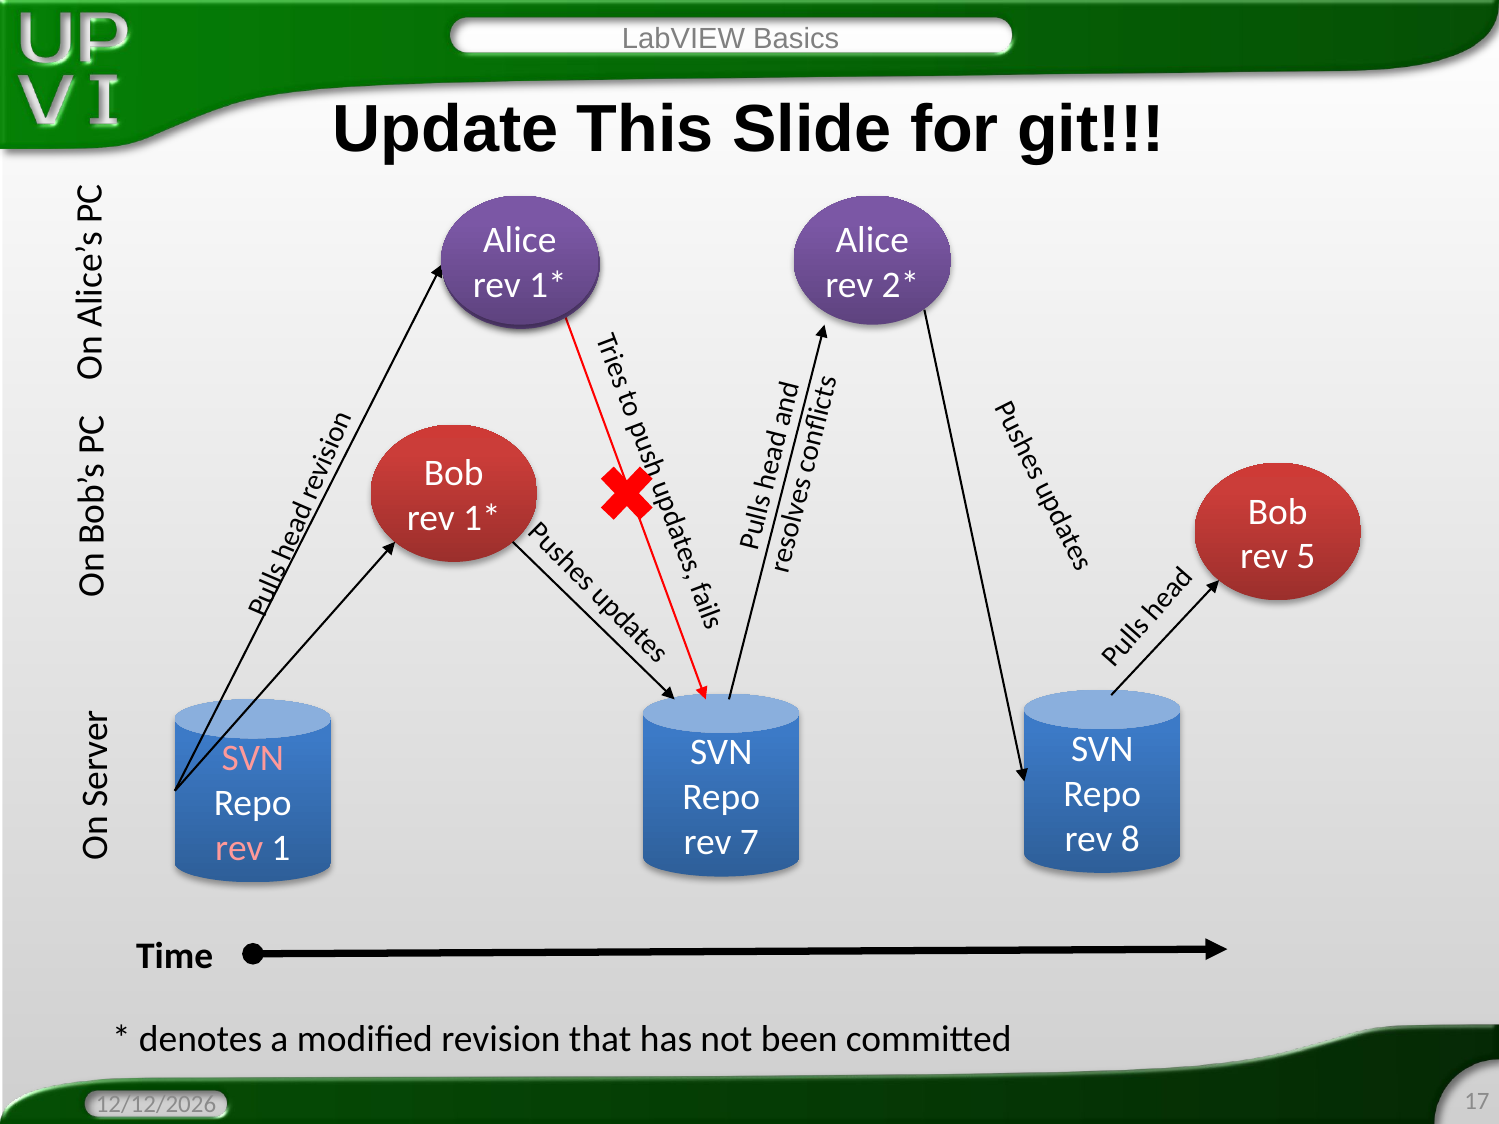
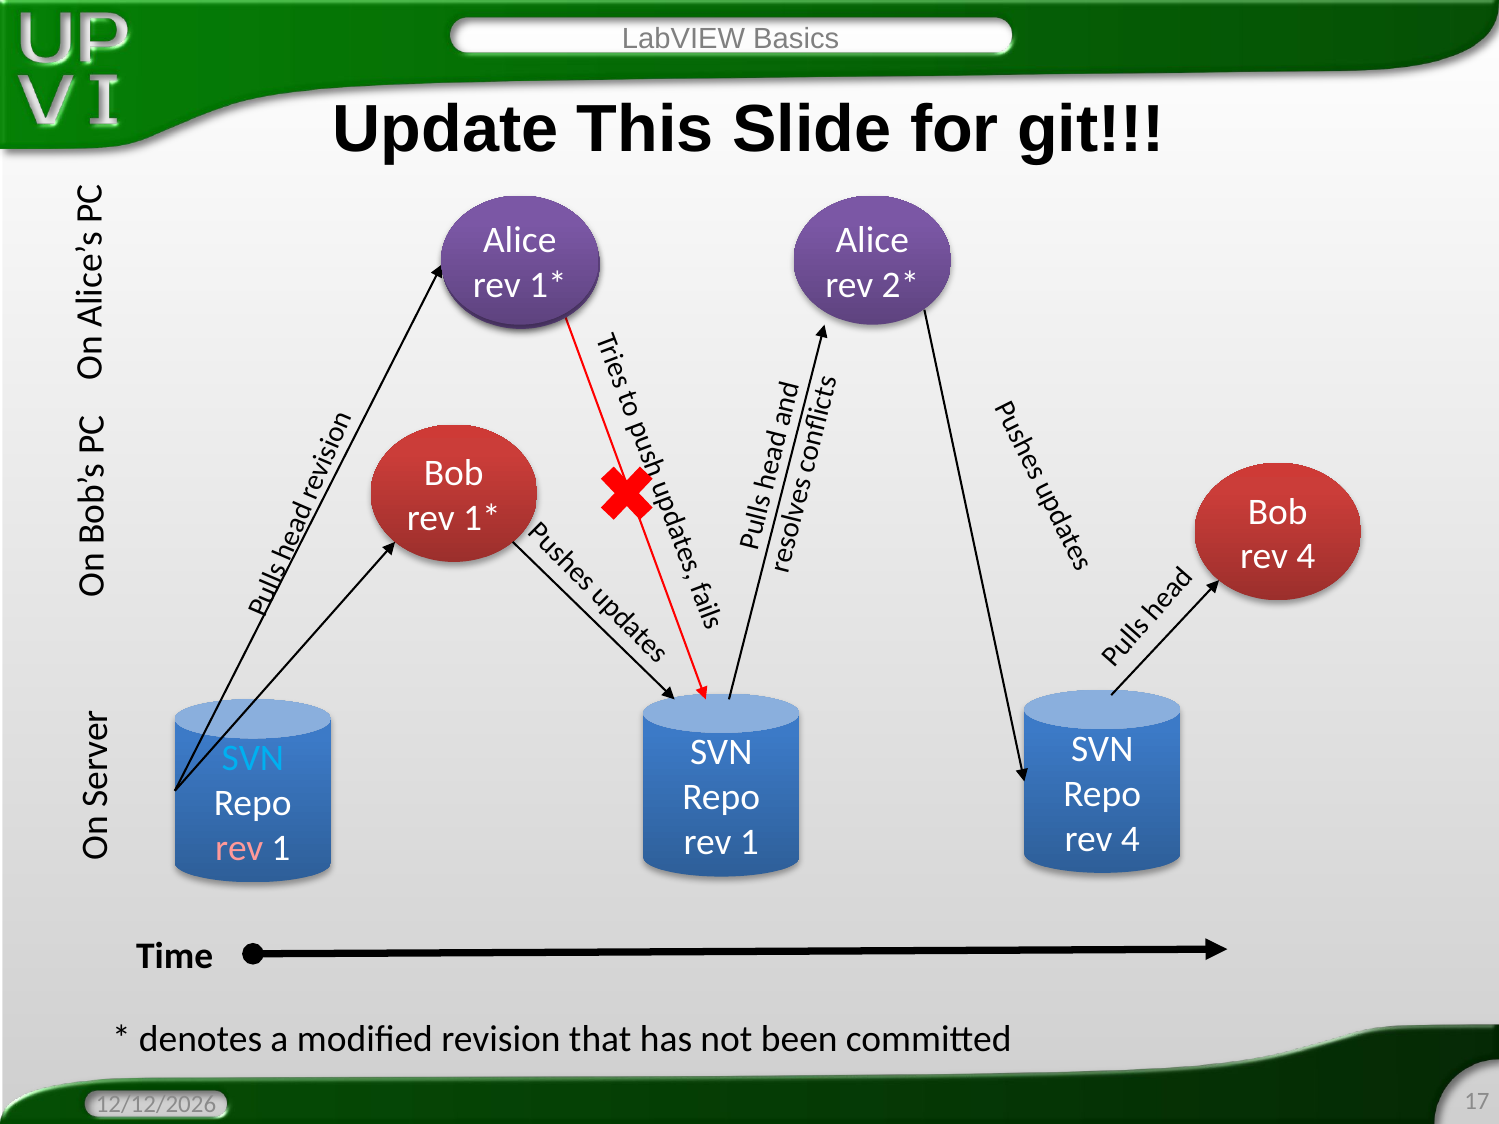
5 at (1306, 557): 5 -> 4
SVN at (253, 758) colour: pink -> light blue
8 at (1130, 839): 8 -> 4
7 at (749, 843): 7 -> 1
